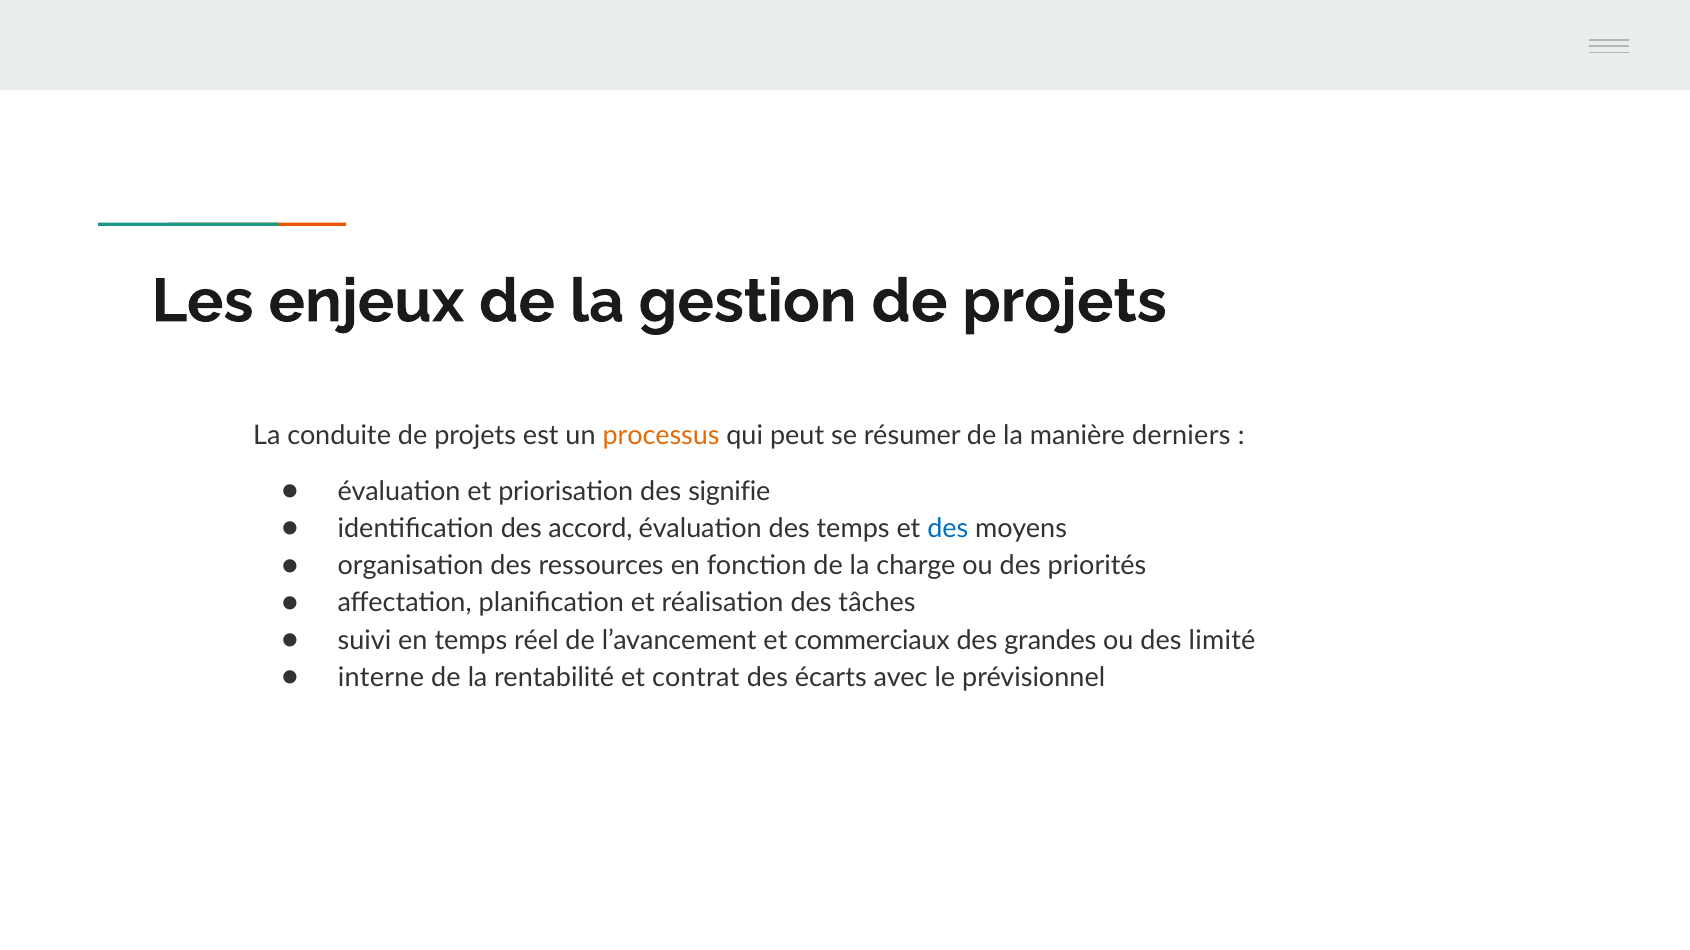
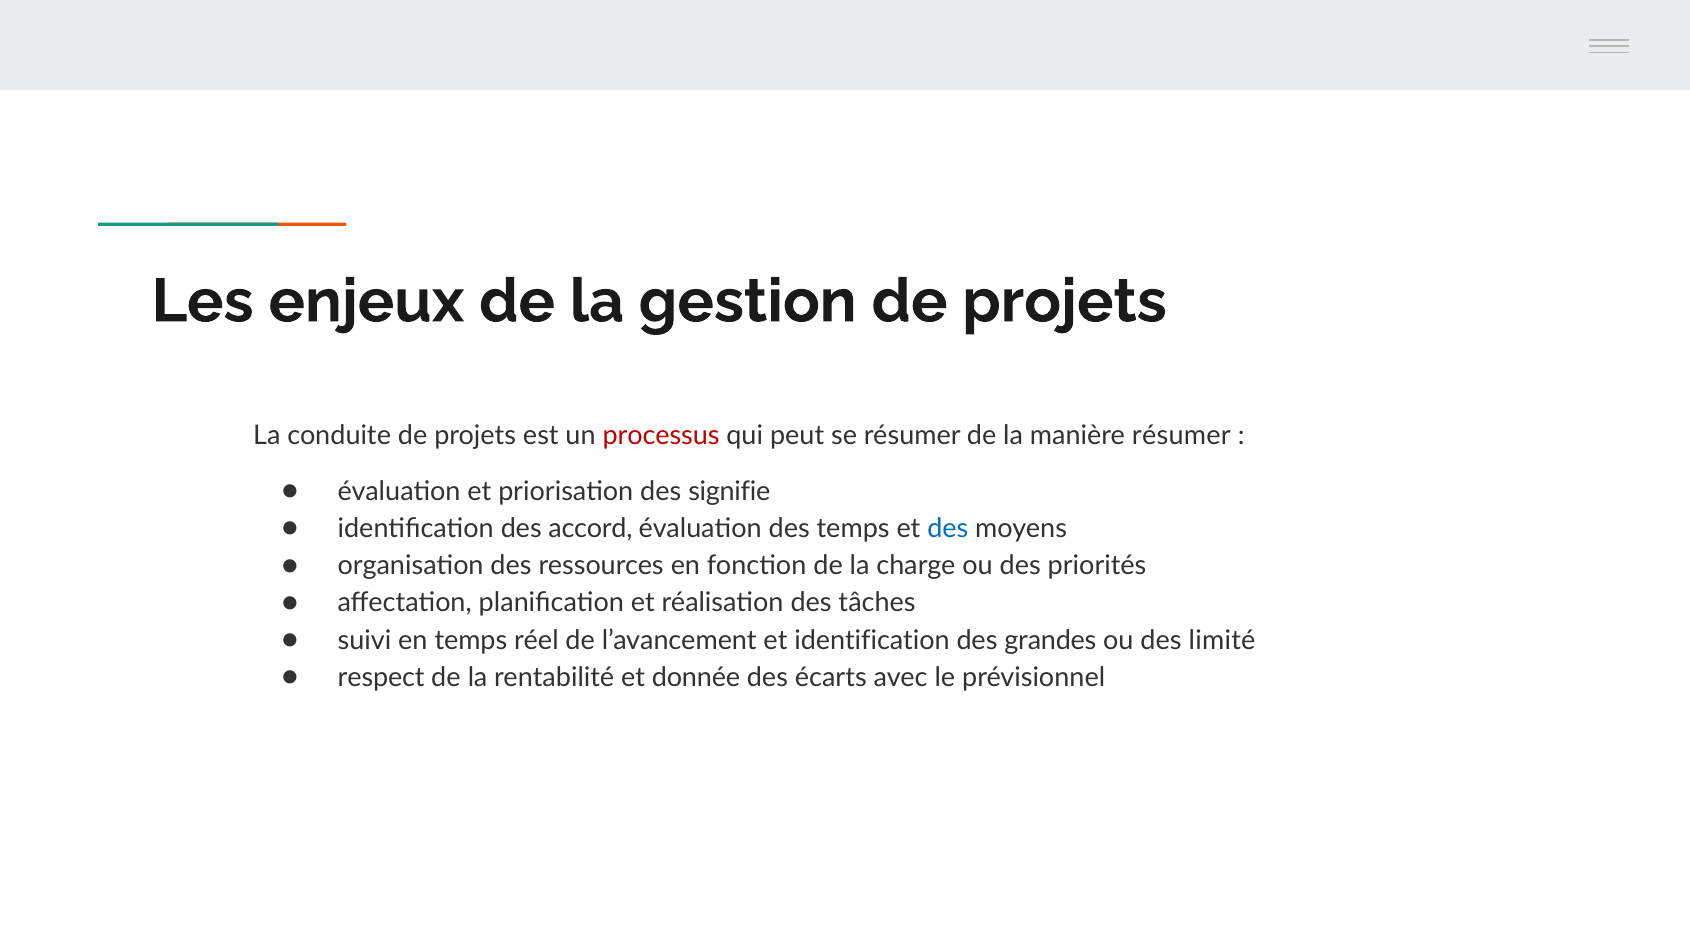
processus colour: orange -> red
manière derniers: derniers -> résumer
et commerciaux: commerciaux -> identification
interne: interne -> respect
contrat: contrat -> donnée
